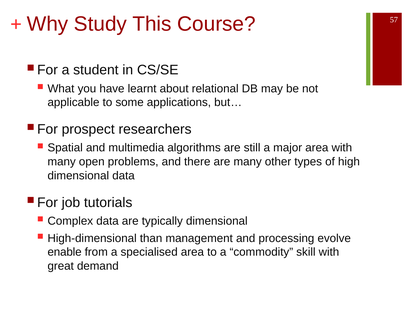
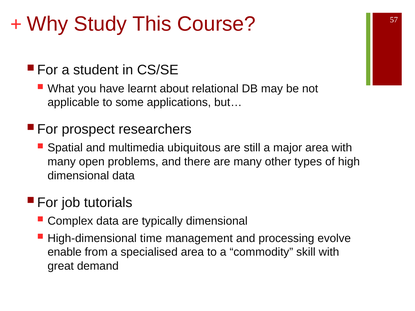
algorithms: algorithms -> ubiquitous
than: than -> time
